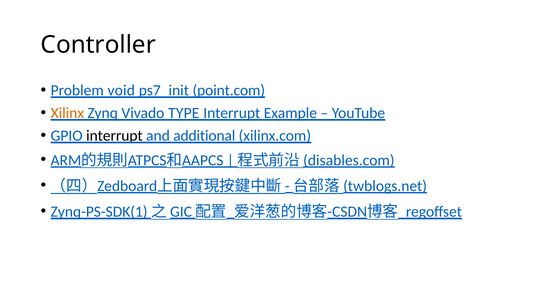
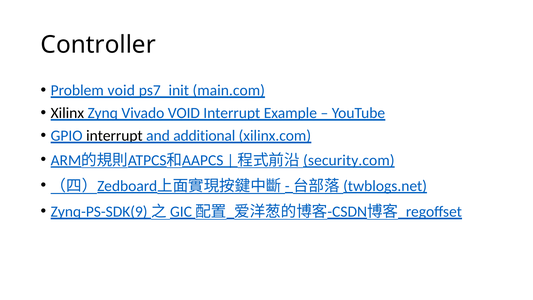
point.com: point.com -> main.com
Xilinx colour: orange -> black
Vivado TYPE: TYPE -> VOID
disables.com: disables.com -> security.com
Zynq-PS-SDK(1: Zynq-PS-SDK(1 -> Zynq-PS-SDK(9
